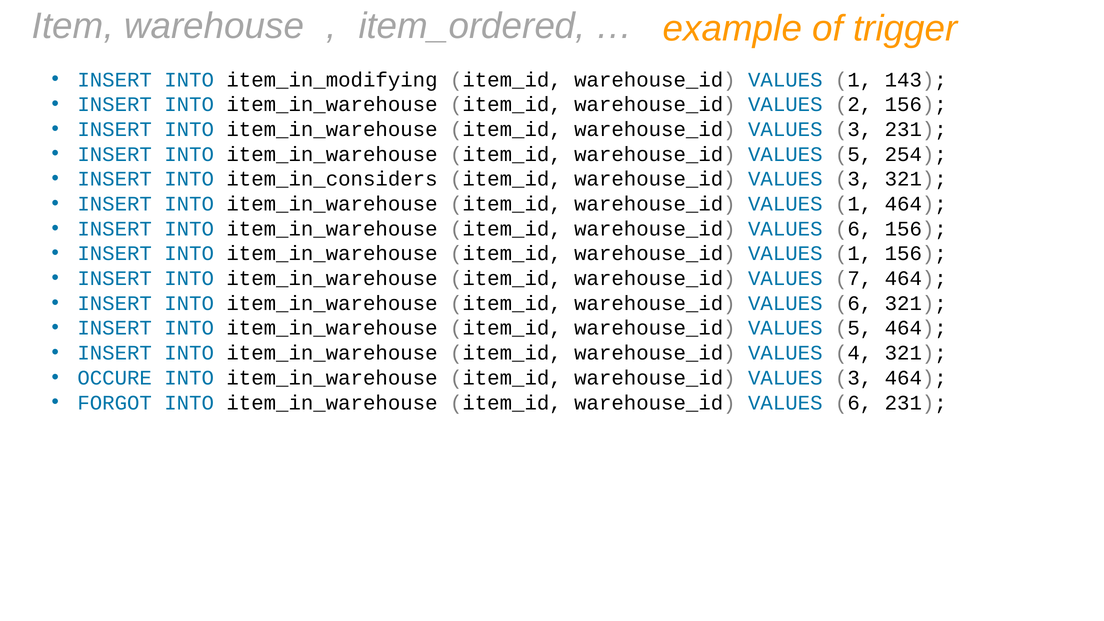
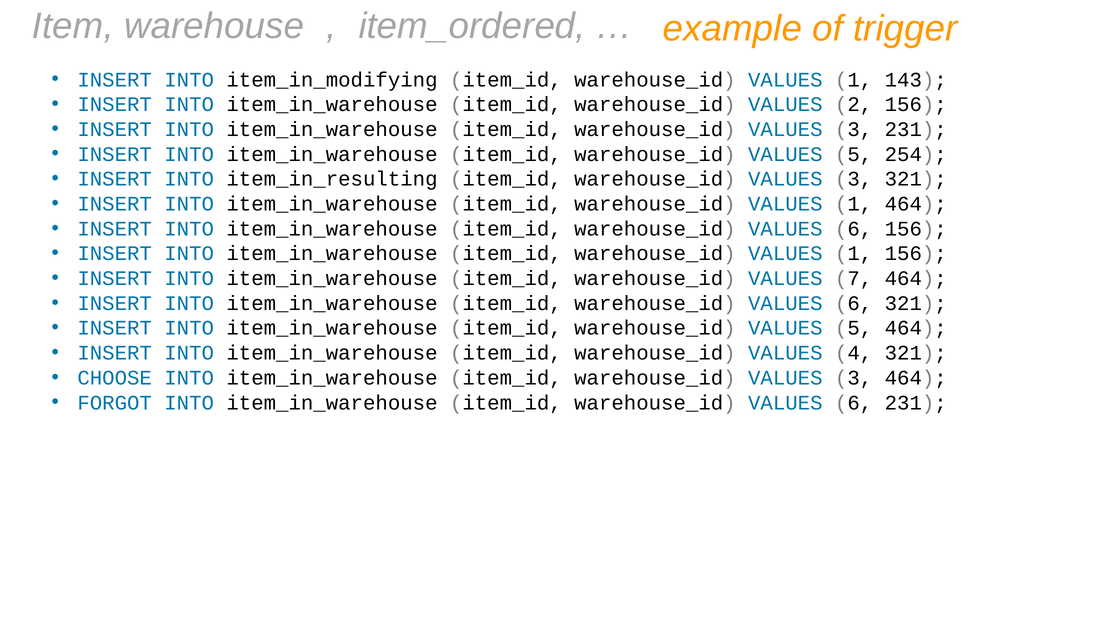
item_in_considers: item_in_considers -> item_in_resulting
OCCURE: OCCURE -> CHOOSE
